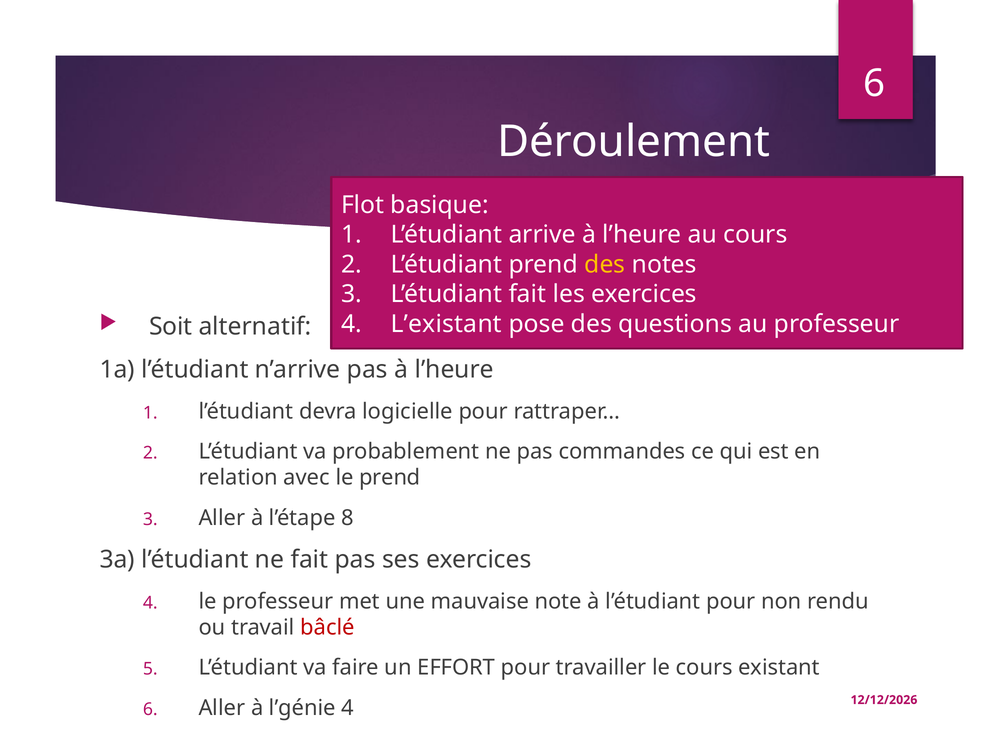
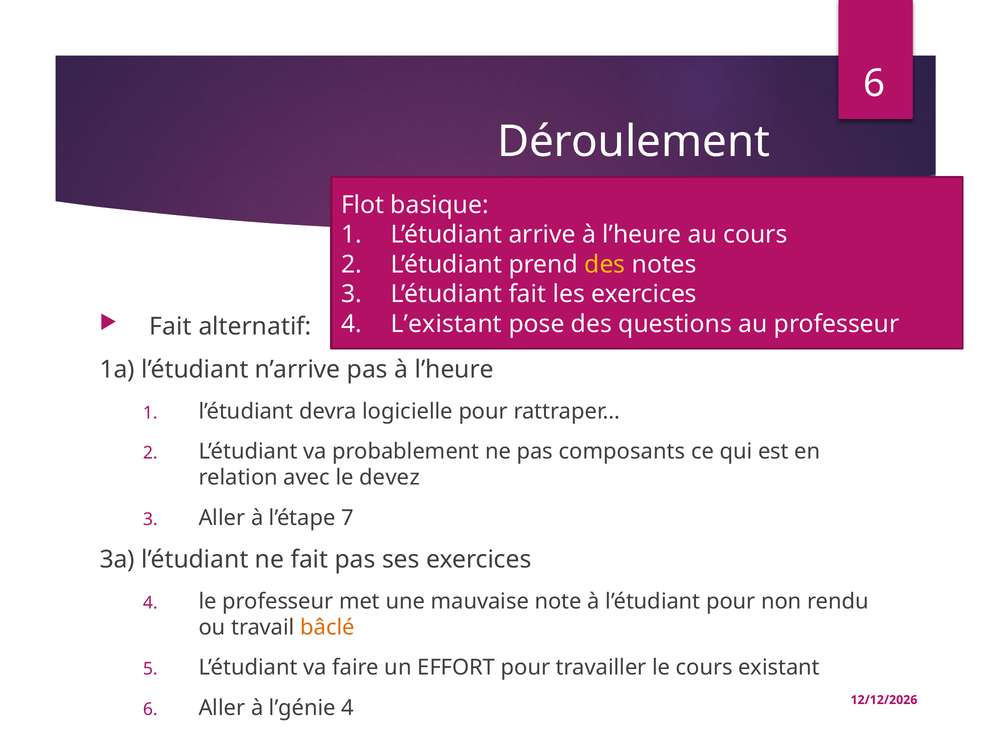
Soit at (171, 327): Soit -> Fait
commandes: commandes -> composants
le prend: prend -> devez
8: 8 -> 7
bâclé colour: red -> orange
